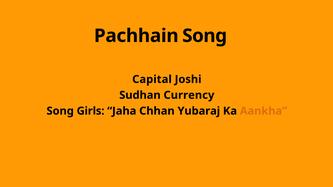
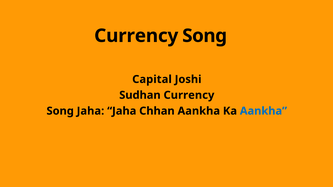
Pachhain at (136, 36): Pachhain -> Currency
Song Girls: Girls -> Jaha
Chhan Yubaraj: Yubaraj -> Aankha
Aankha at (263, 111) colour: orange -> blue
